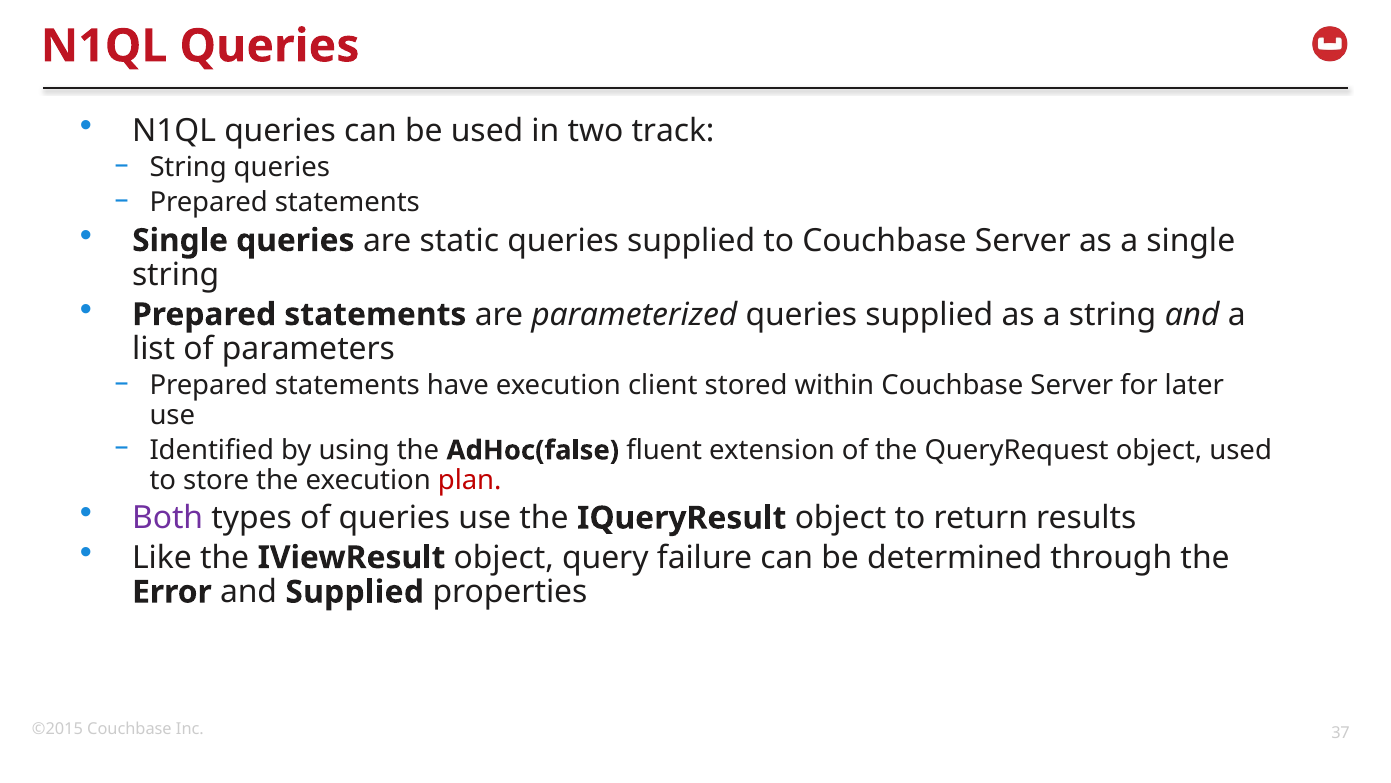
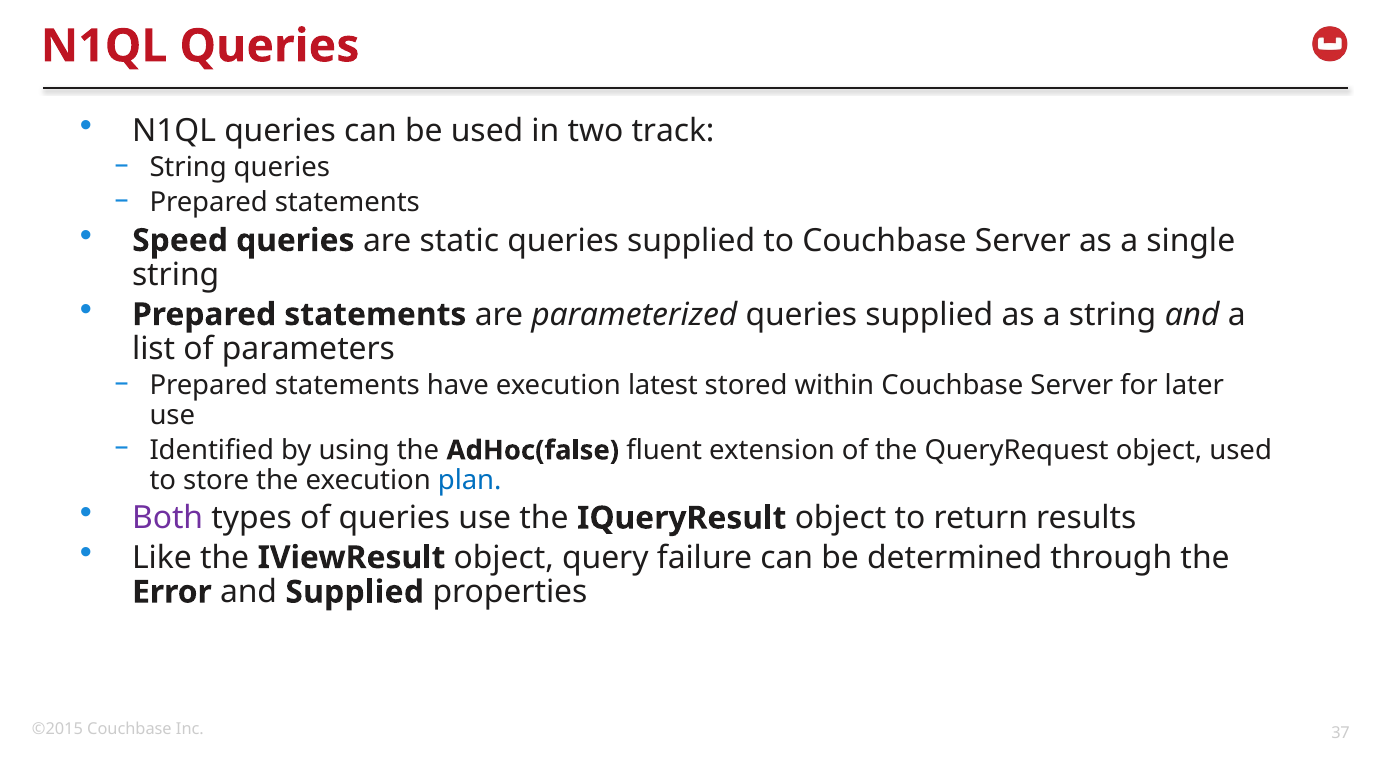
Single at (180, 240): Single -> Speed
client: client -> latest
plan colour: red -> blue
